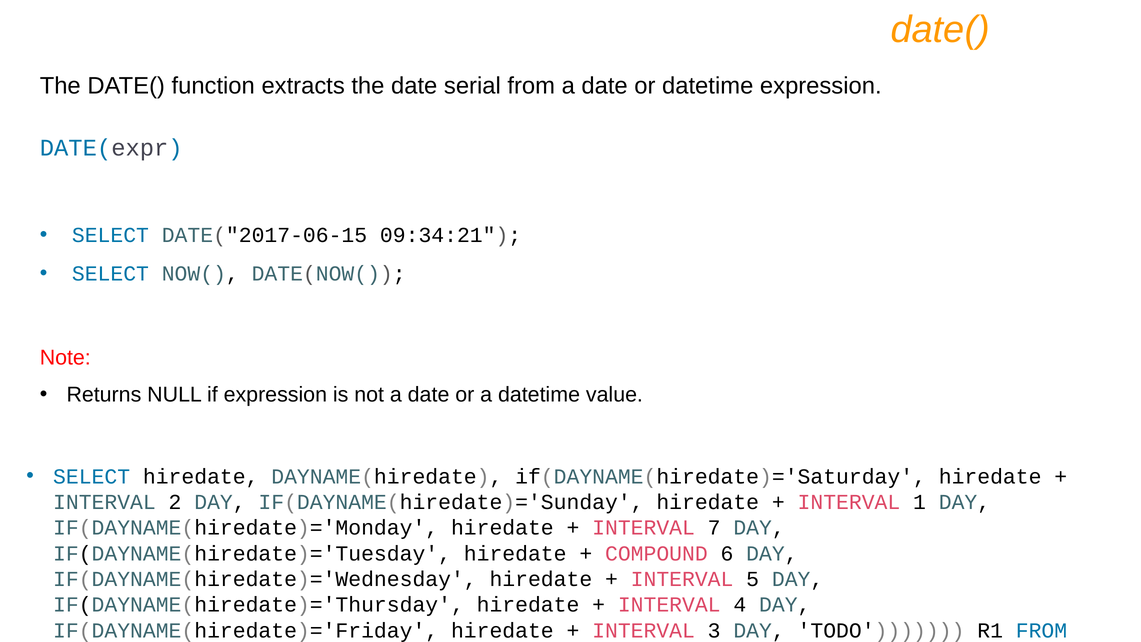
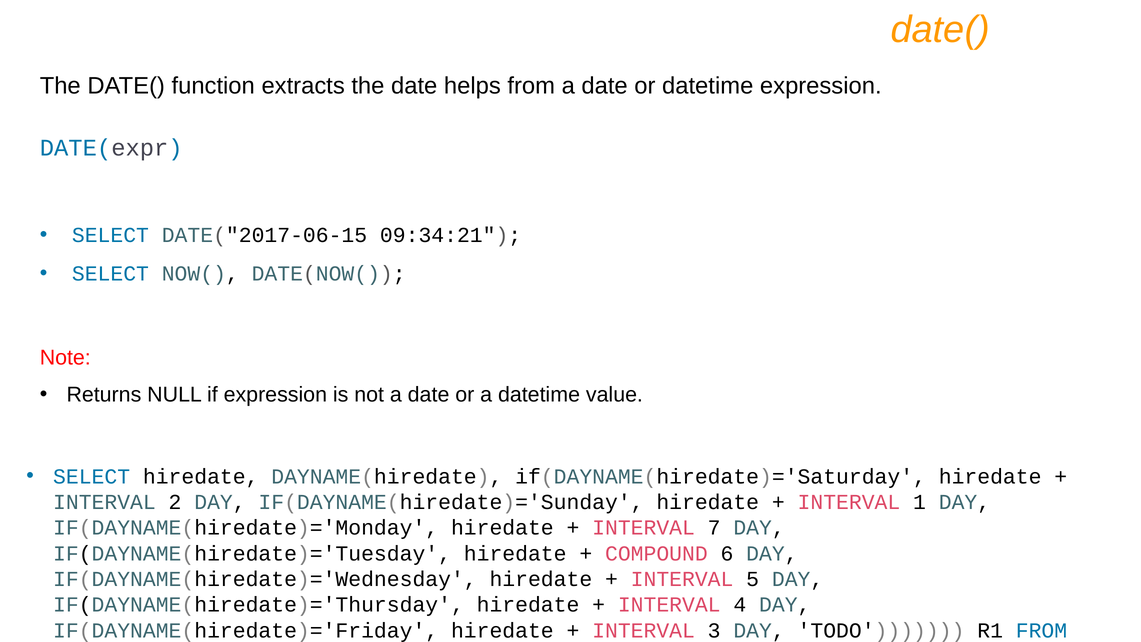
serial: serial -> helps
